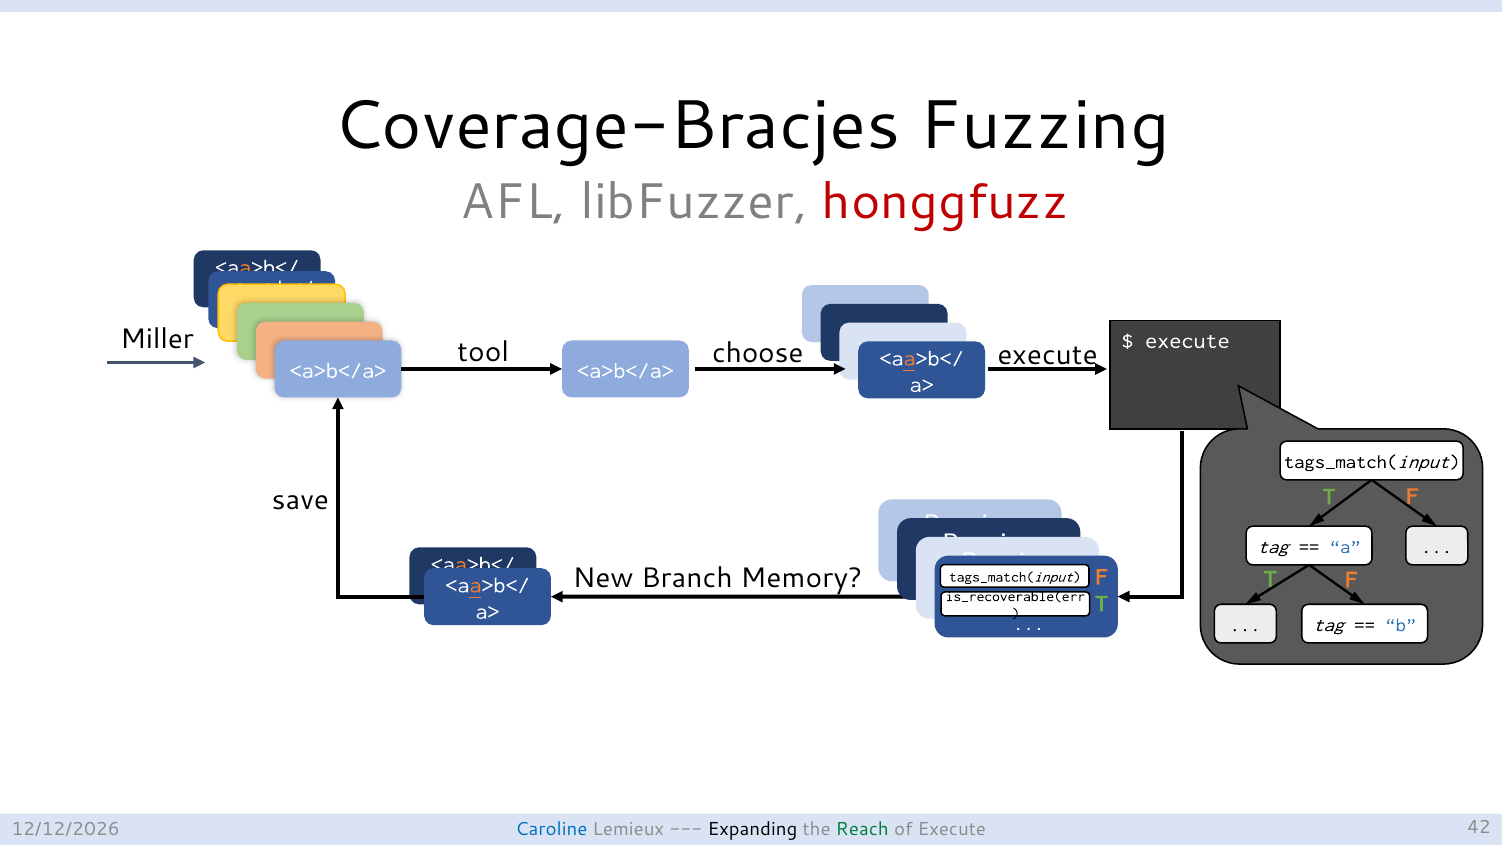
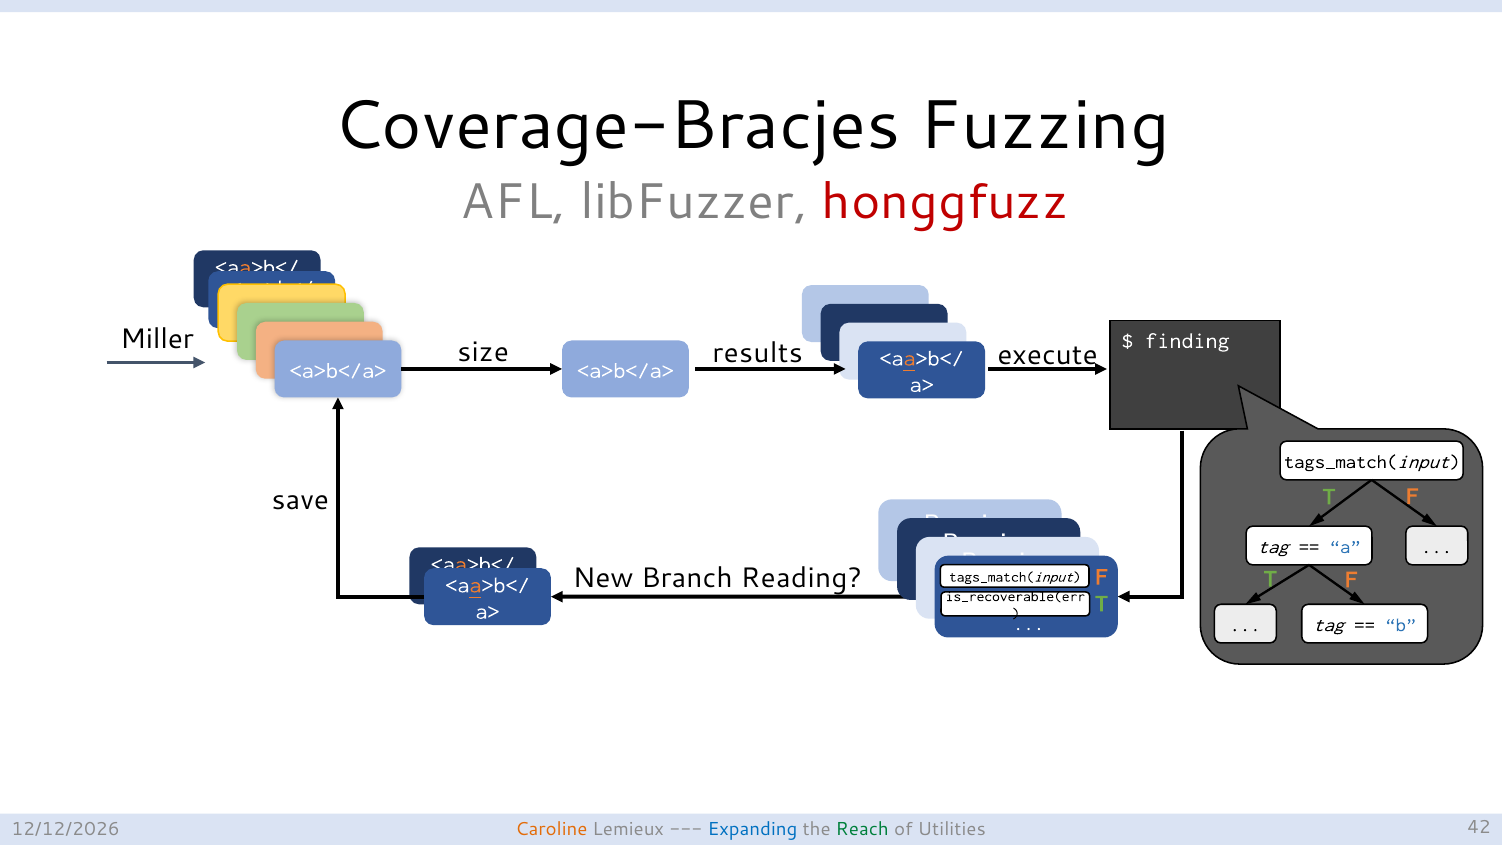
execute at (1187, 341): execute -> finding
tool: tool -> size
choose: choose -> results
Memory: Memory -> Reading
Caroline colour: blue -> orange
Expanding colour: black -> blue
of Execute: Execute -> Utilities
